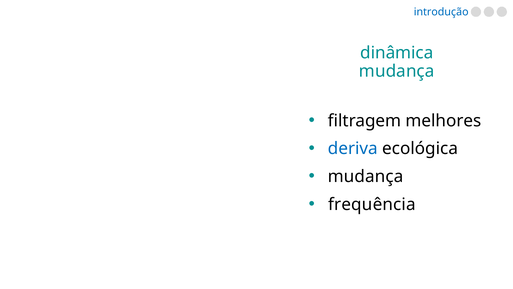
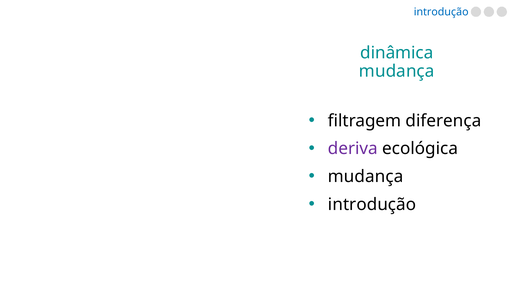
melhores: melhores -> diferença
deriva colour: blue -> purple
frequência at (372, 204): frequência -> introdução
